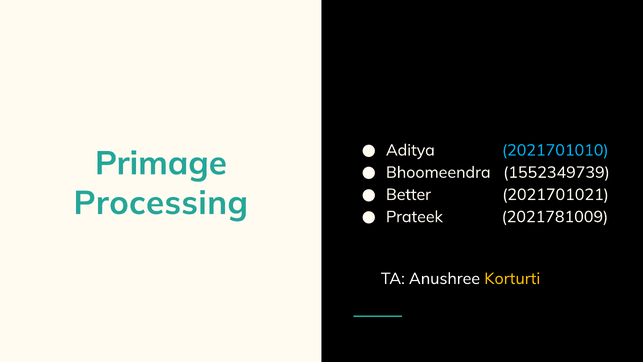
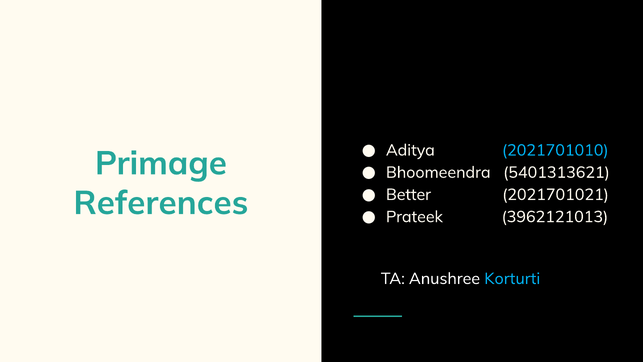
1552349739: 1552349739 -> 5401313621
Processing: Processing -> References
2021781009: 2021781009 -> 3962121013
Korturti colour: yellow -> light blue
